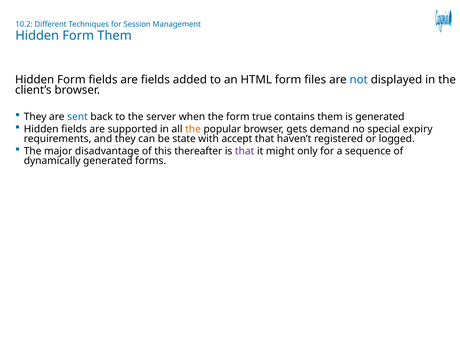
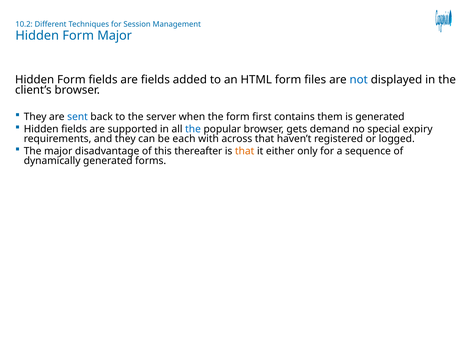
Form Them: Them -> Major
true: true -> first
the at (193, 129) colour: orange -> blue
state: state -> each
accept: accept -> across
that at (245, 151) colour: purple -> orange
might: might -> either
